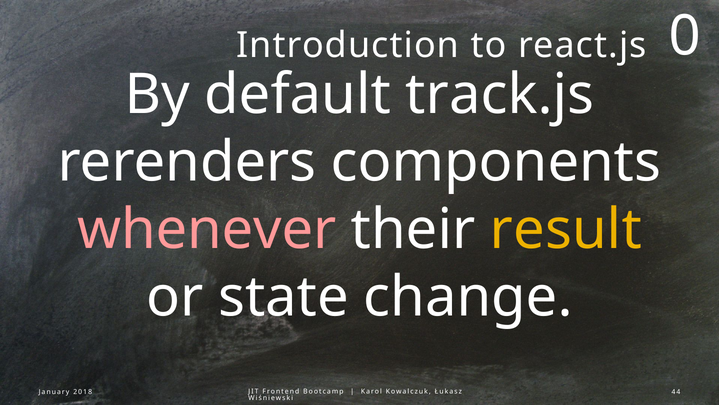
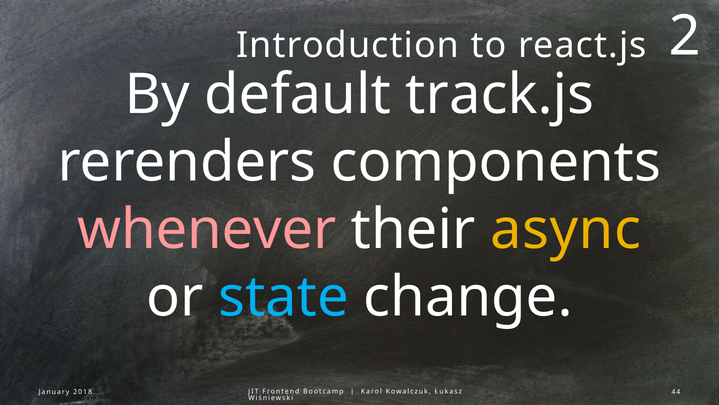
0: 0 -> 2
result: result -> async
state colour: white -> light blue
